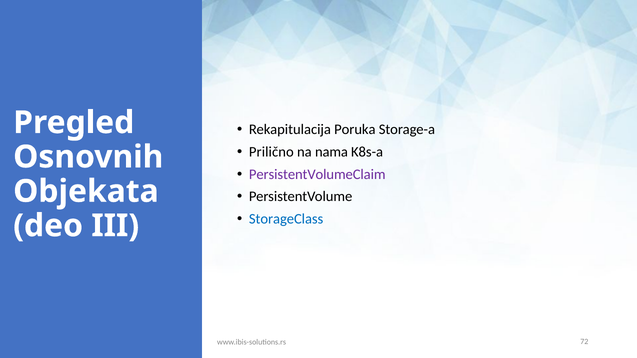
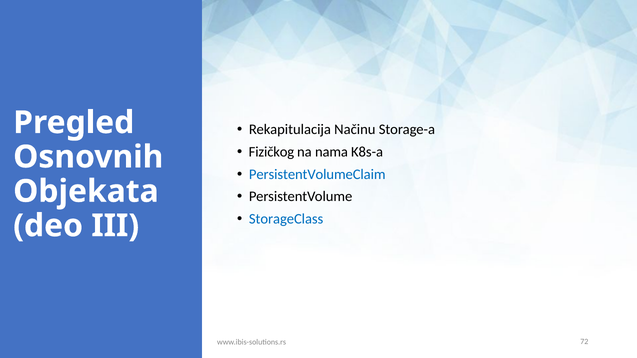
Poruka: Poruka -> Načinu
Prilično: Prilično -> Fizičkog
PersistentVolumeClaim colour: purple -> blue
